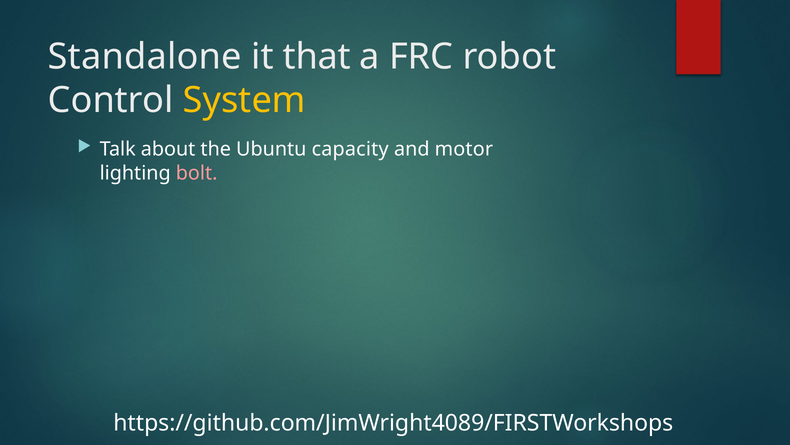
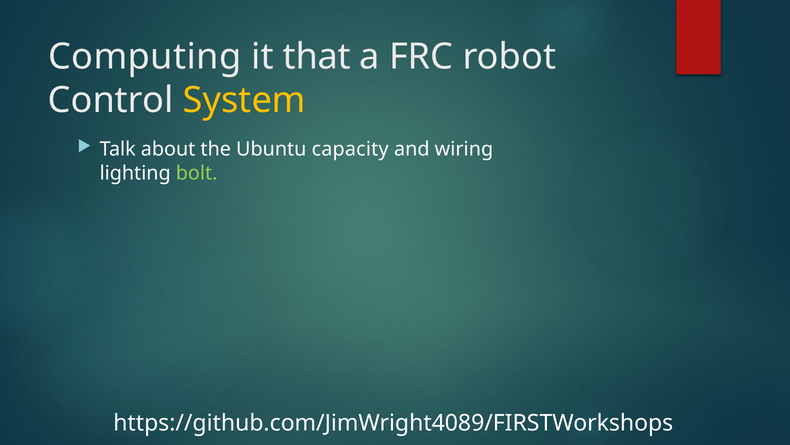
Standalone: Standalone -> Computing
motor: motor -> wiring
bolt colour: pink -> light green
